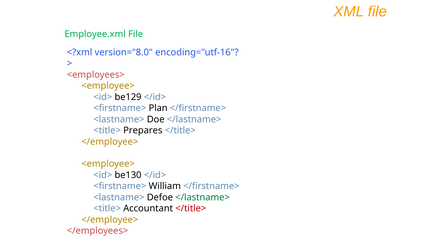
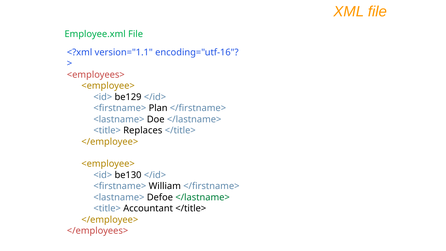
version="8.0: version="8.0 -> version="1.1
Prepares: Prepares -> Replaces
</title> at (191, 208) colour: red -> black
